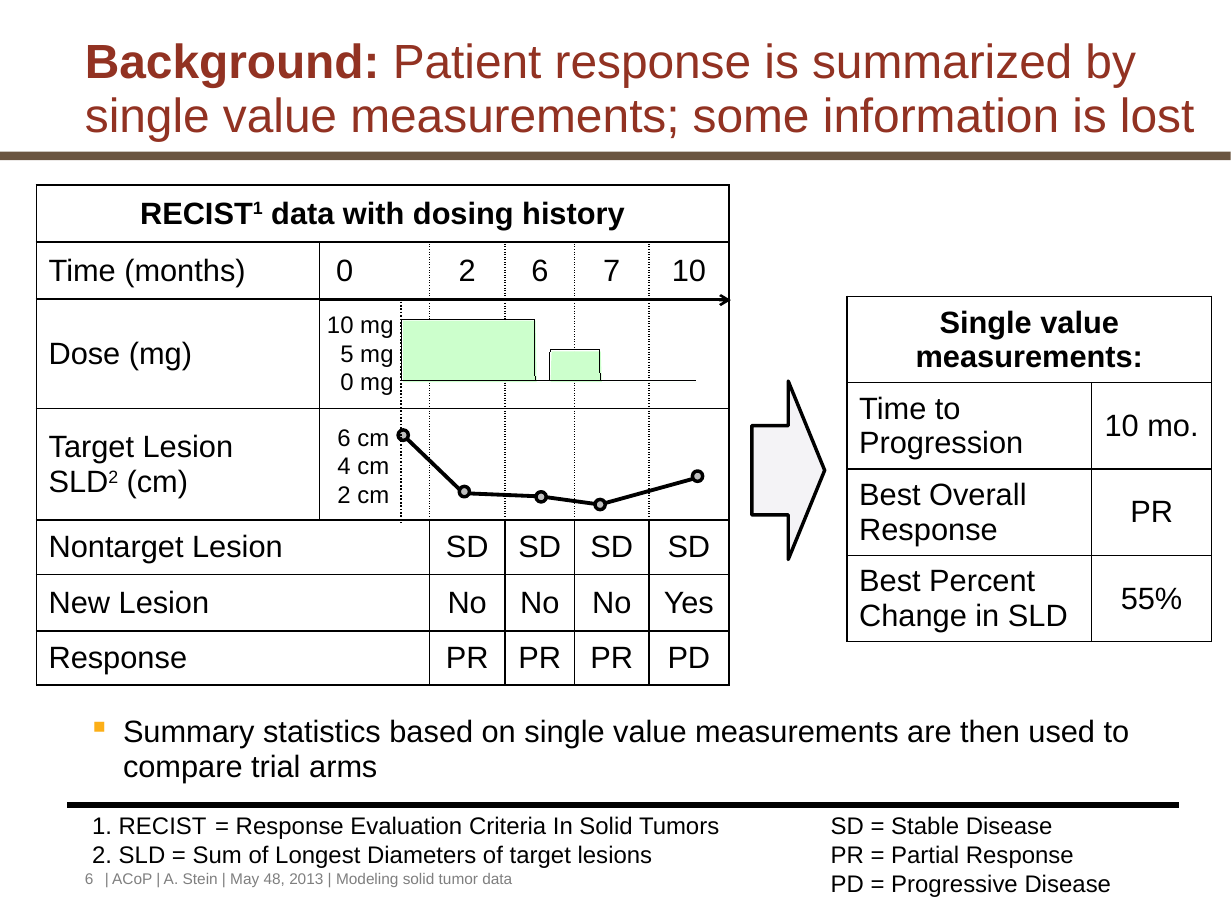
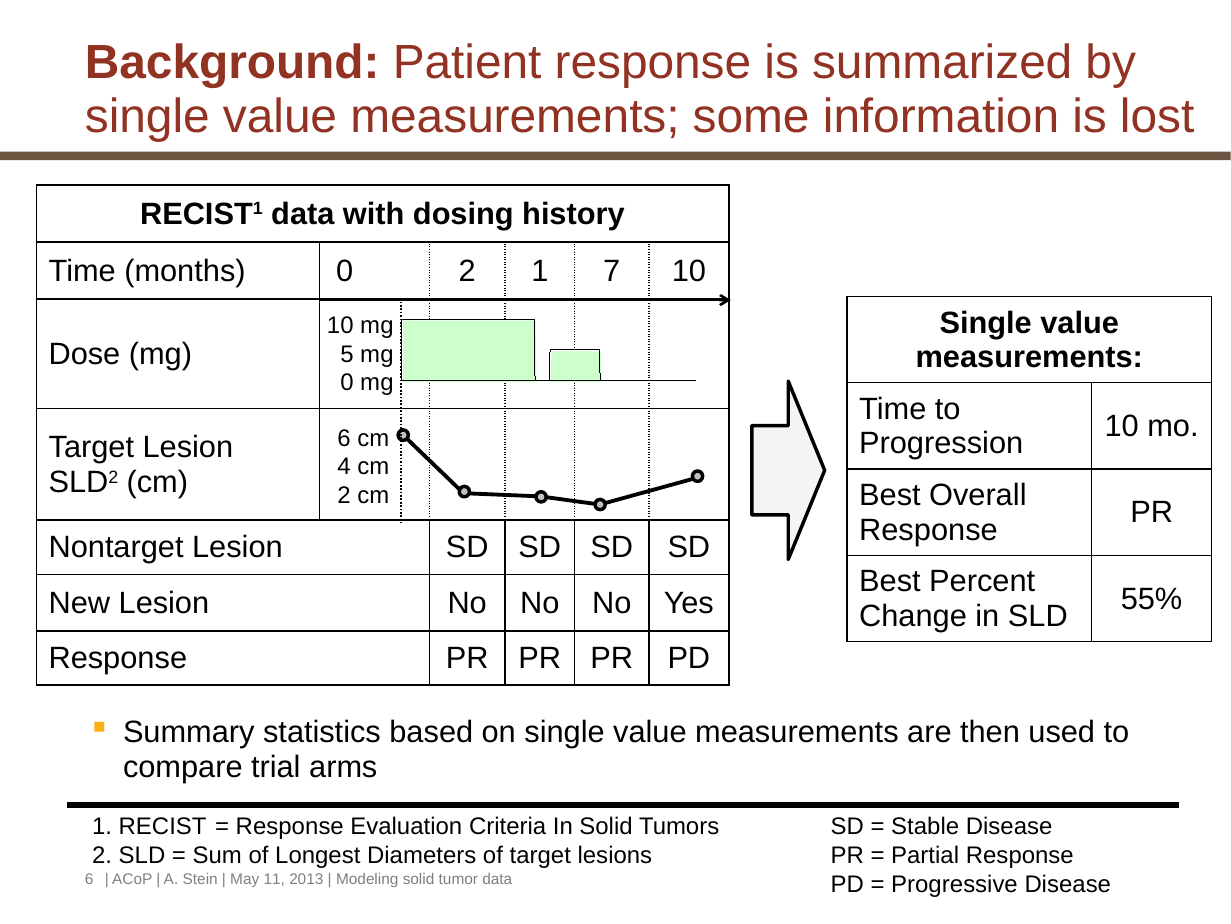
2 6: 6 -> 1
48: 48 -> 11
